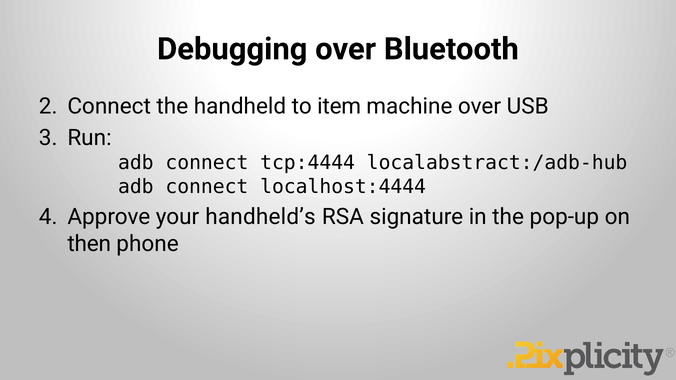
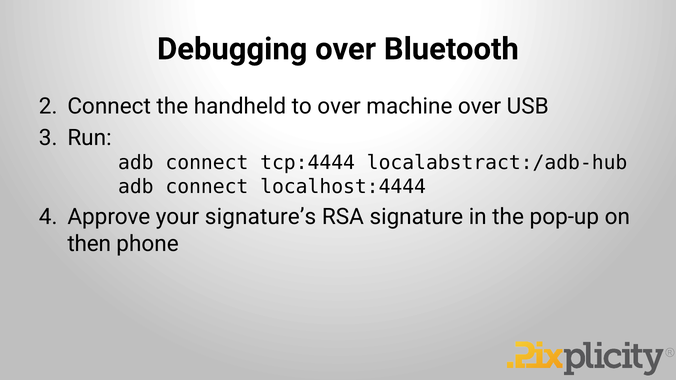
to item: item -> over
handheld’s: handheld’s -> signature’s
